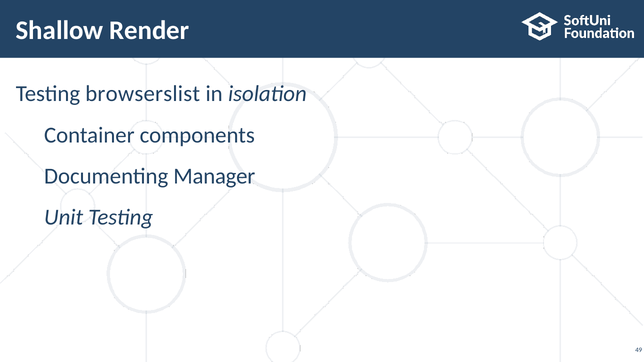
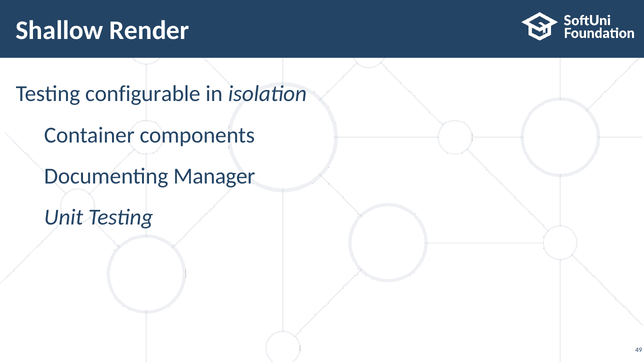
browserslist: browserslist -> configurable
